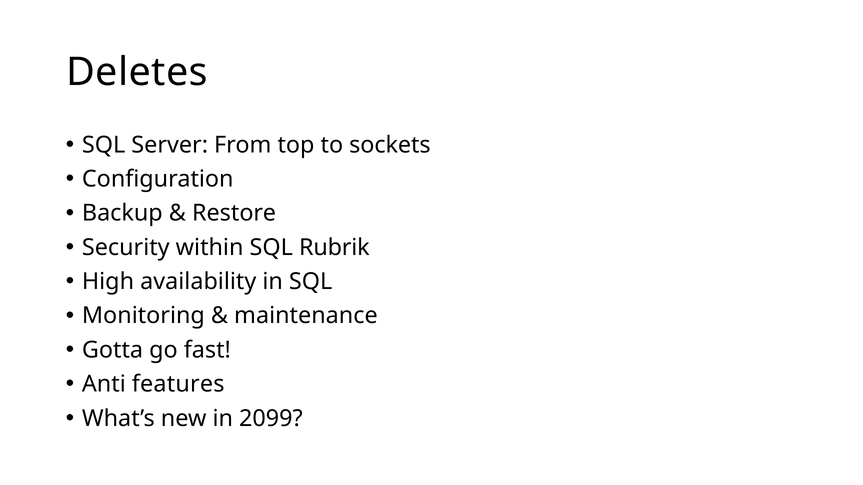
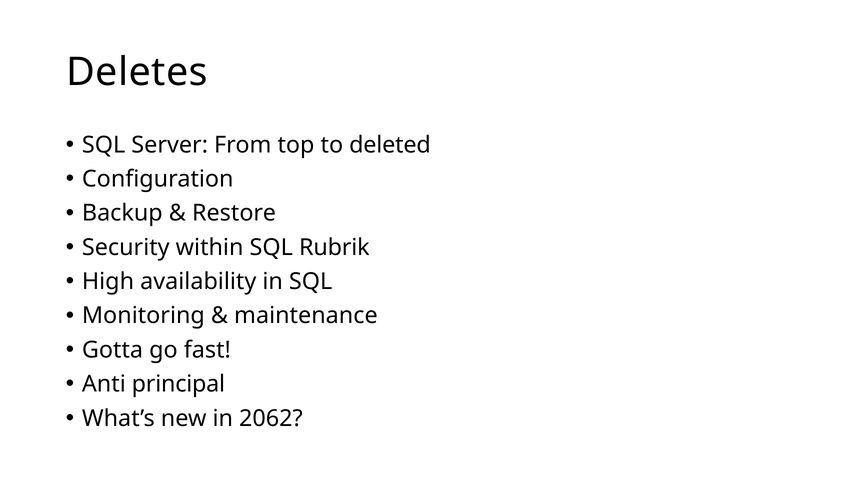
sockets: sockets -> deleted
features: features -> principal
2099: 2099 -> 2062
